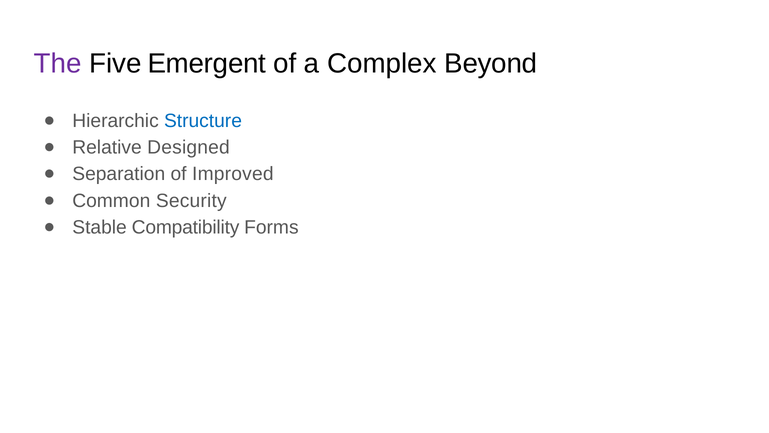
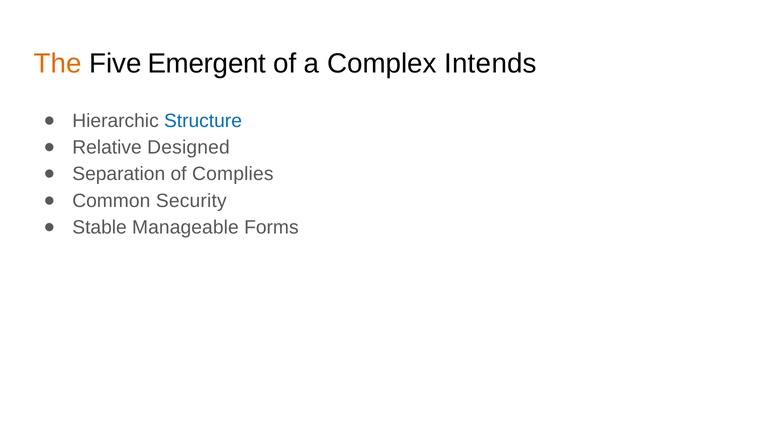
The colour: purple -> orange
Beyond: Beyond -> Intends
Improved: Improved -> Complies
Compatibility: Compatibility -> Manageable
